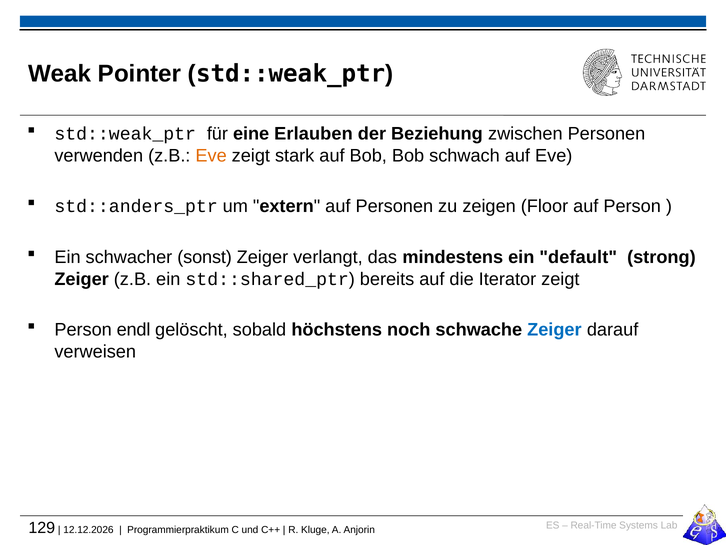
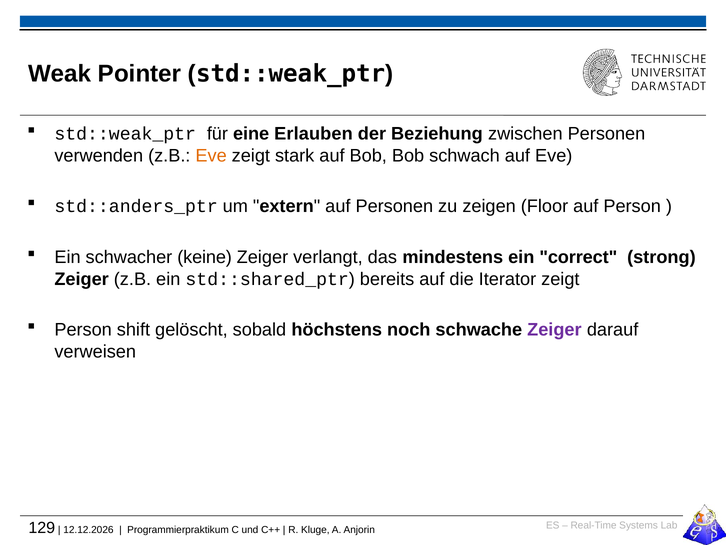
sonst: sonst -> keine
default: default -> correct
endl: endl -> shift
Zeiger at (554, 330) colour: blue -> purple
